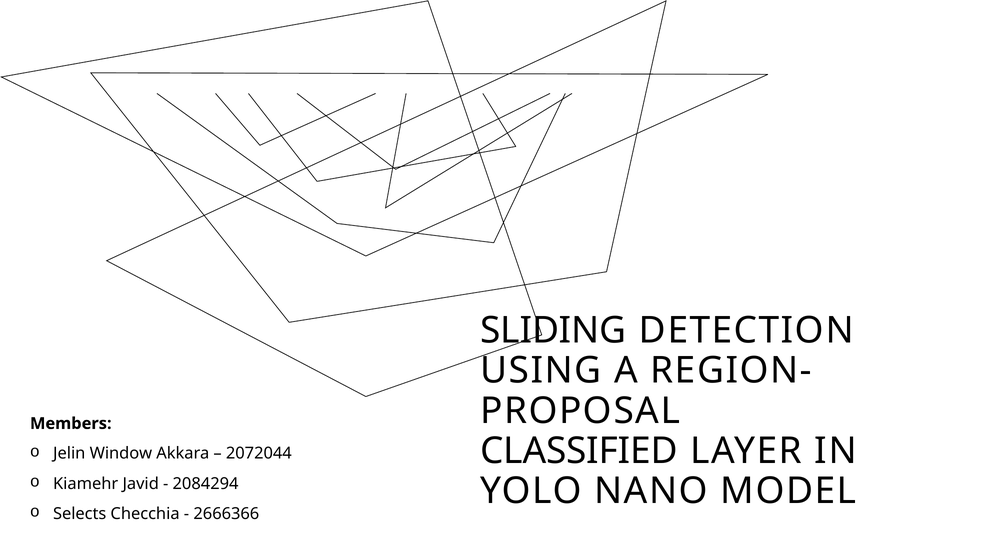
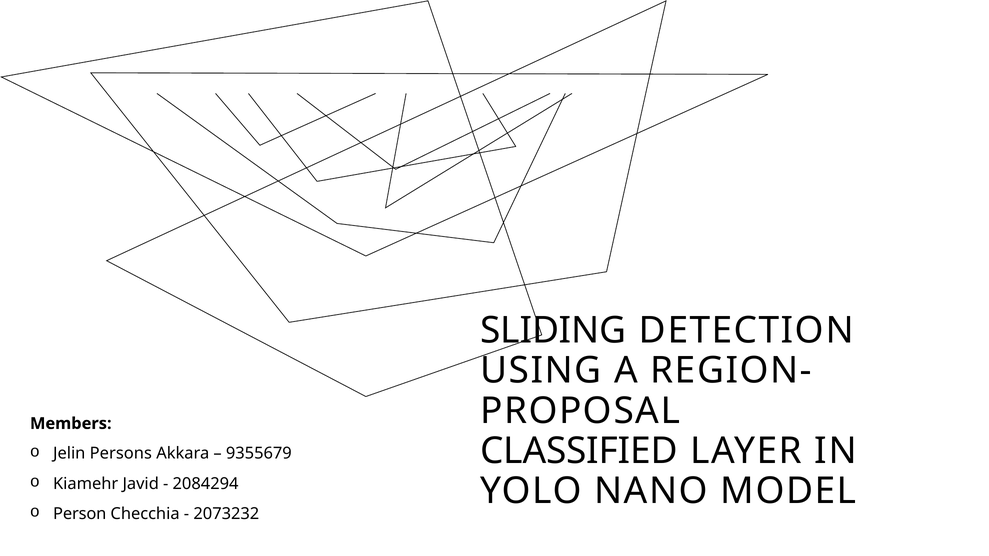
Window: Window -> Persons
2072044: 2072044 -> 9355679
Selects: Selects -> Person
2666366: 2666366 -> 2073232
